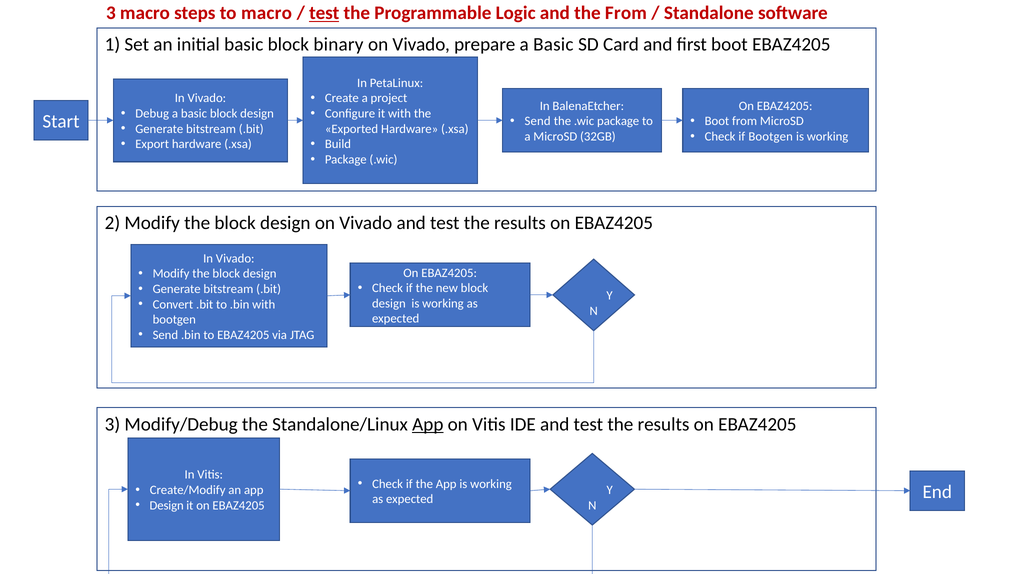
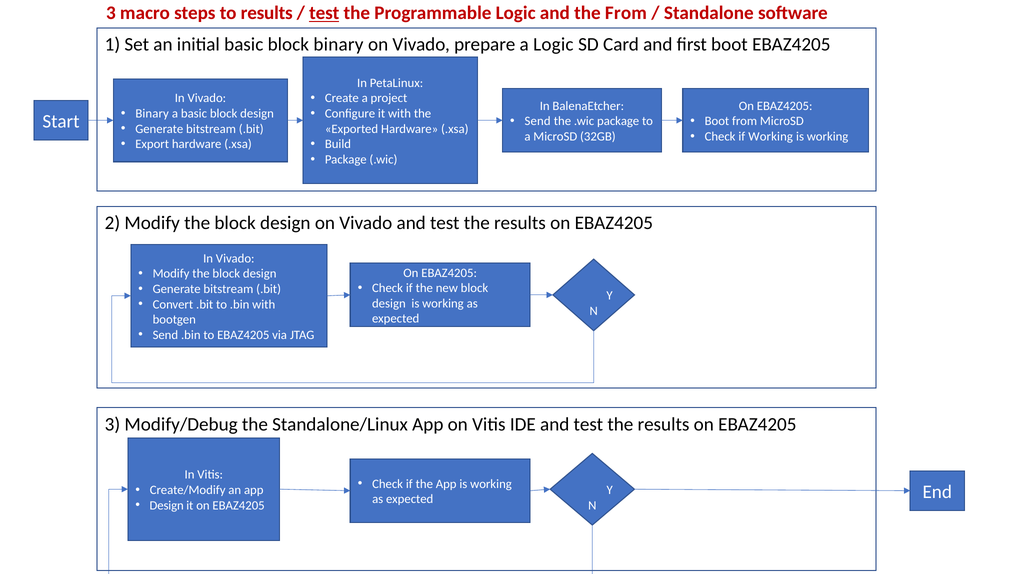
to macro: macro -> results
prepare a Basic: Basic -> Logic
Debug at (152, 114): Debug -> Binary
if Bootgen: Bootgen -> Working
App at (428, 424) underline: present -> none
